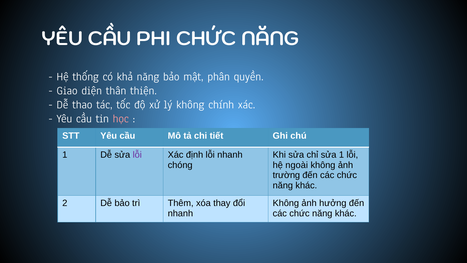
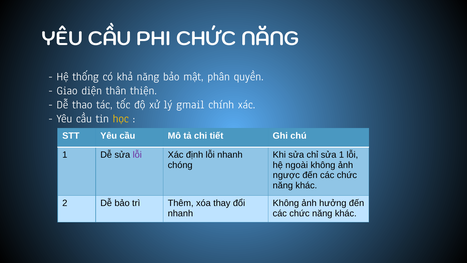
lý không: không -> gmail
học colour: pink -> yellow
trường: trường -> ngược
